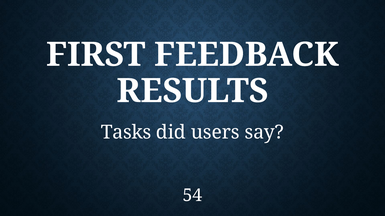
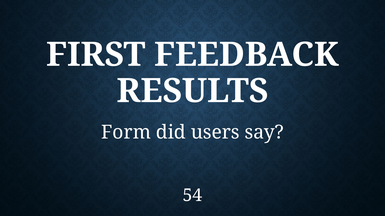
Tasks: Tasks -> Form
